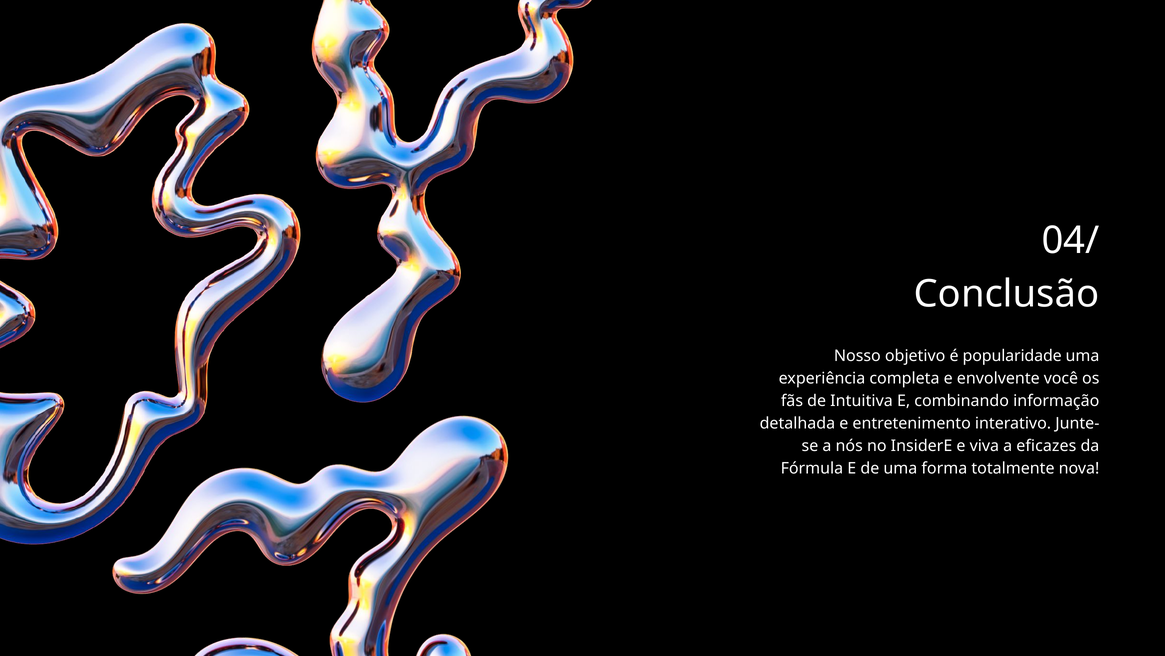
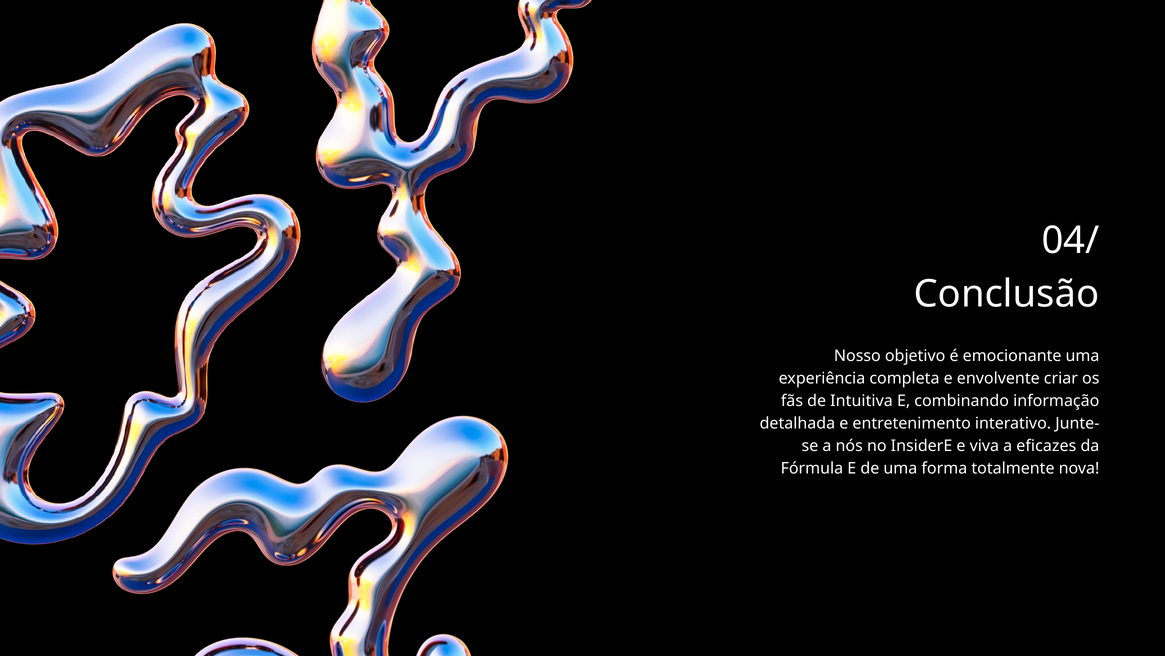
popularidade: popularidade -> emocionante
você: você -> criar
